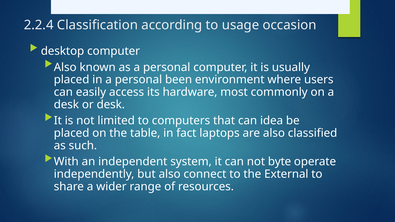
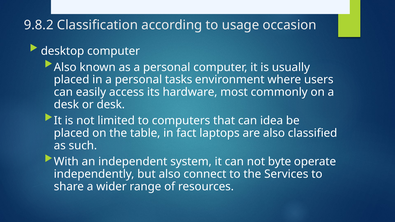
2.2.4: 2.2.4 -> 9.8.2
been: been -> tasks
External: External -> Services
